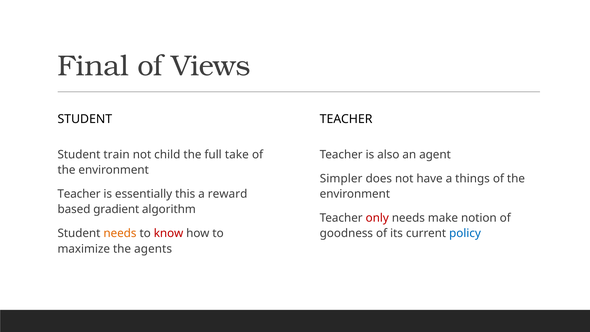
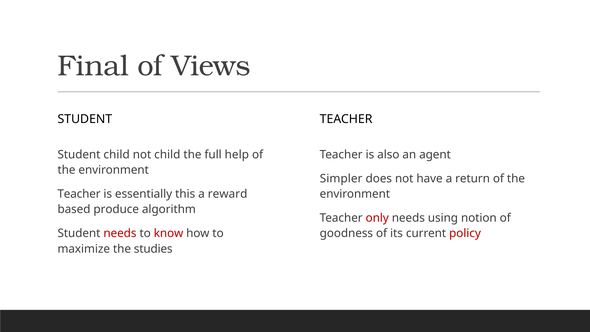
Student train: train -> child
take: take -> help
things: things -> return
gradient: gradient -> produce
make: make -> using
needs at (120, 233) colour: orange -> red
policy colour: blue -> red
agents: agents -> studies
